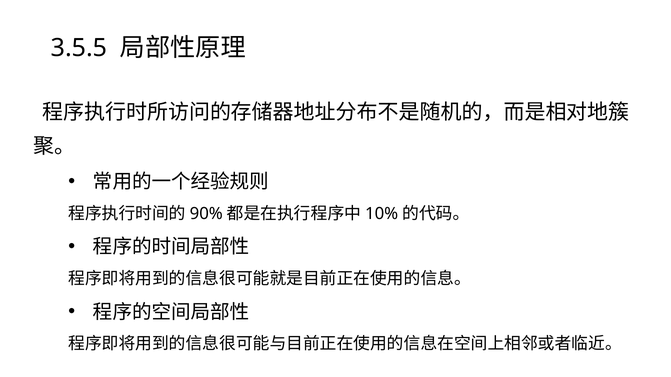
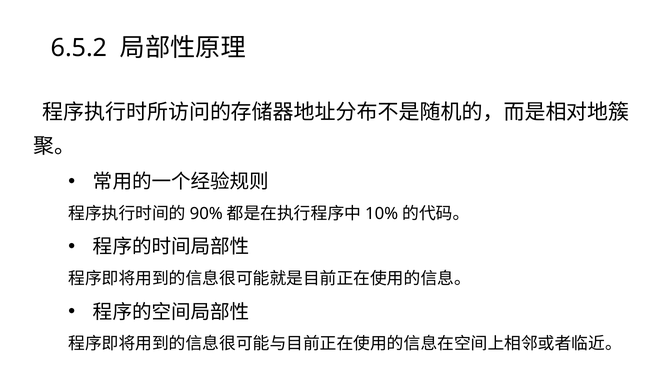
3.5.5: 3.5.5 -> 6.5.2
